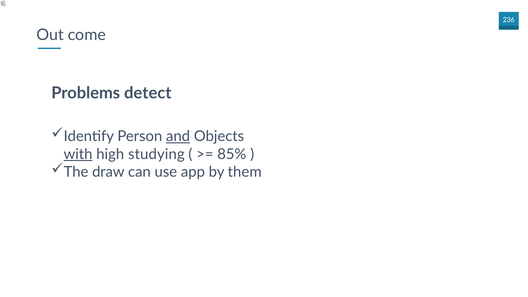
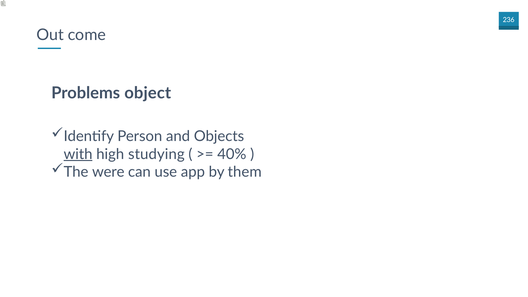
detect: detect -> object
and underline: present -> none
85%: 85% -> 40%
draw: draw -> were
